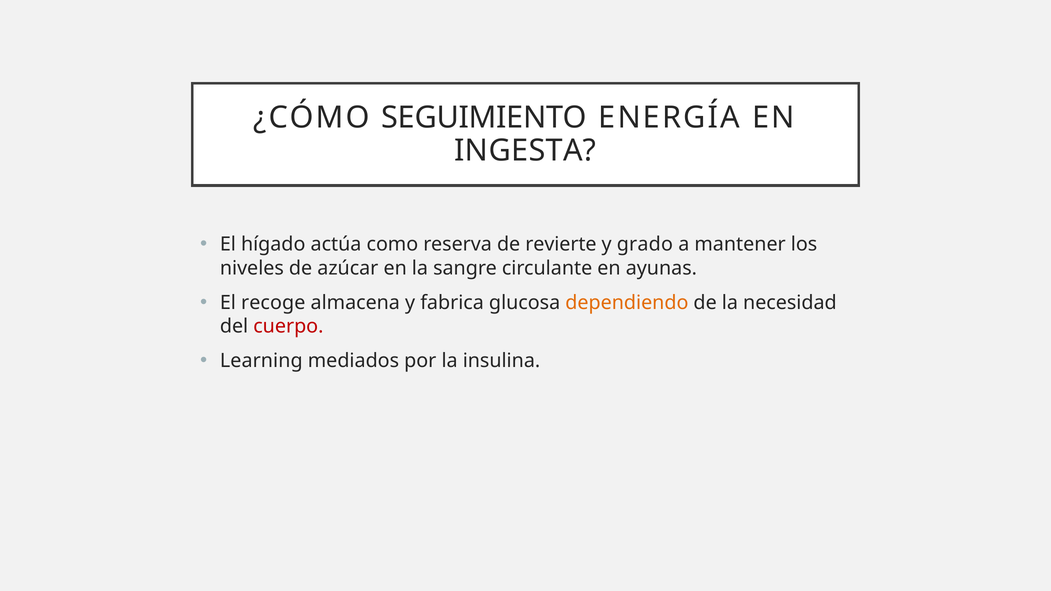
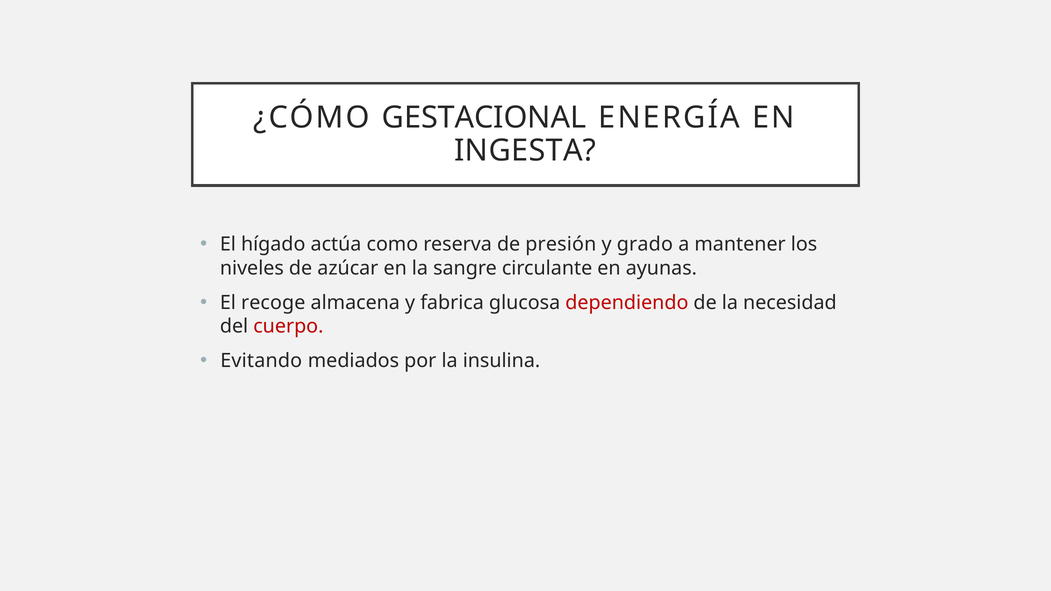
SEGUIMIENTO: SEGUIMIENTO -> GESTACIONAL
revierte: revierte -> presión
dependiendo colour: orange -> red
Learning: Learning -> Evitando
